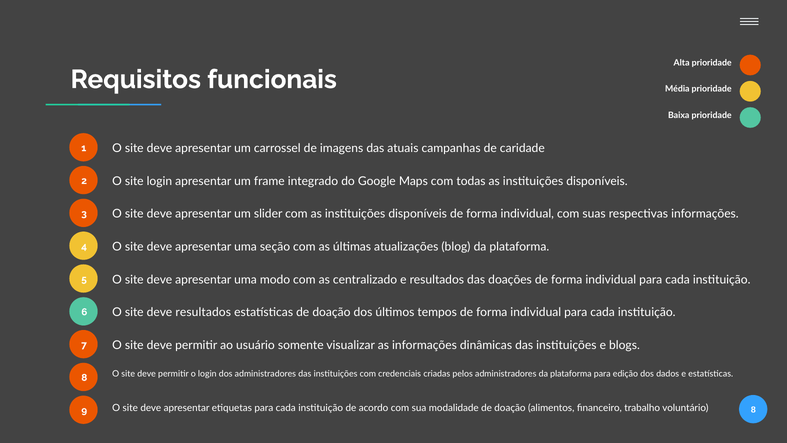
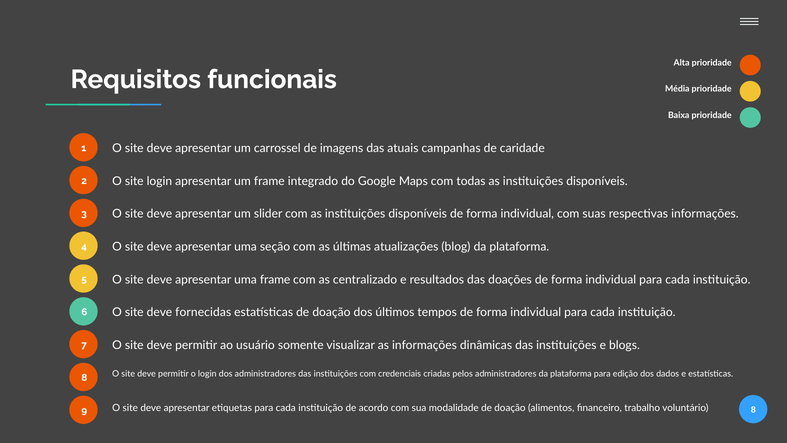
uma modo: modo -> frame
deve resultados: resultados -> fornecidas
